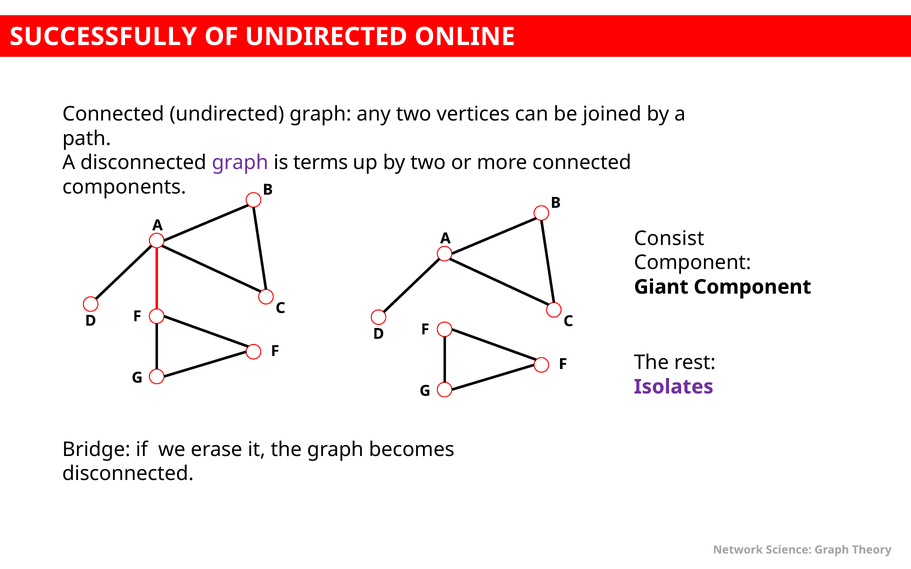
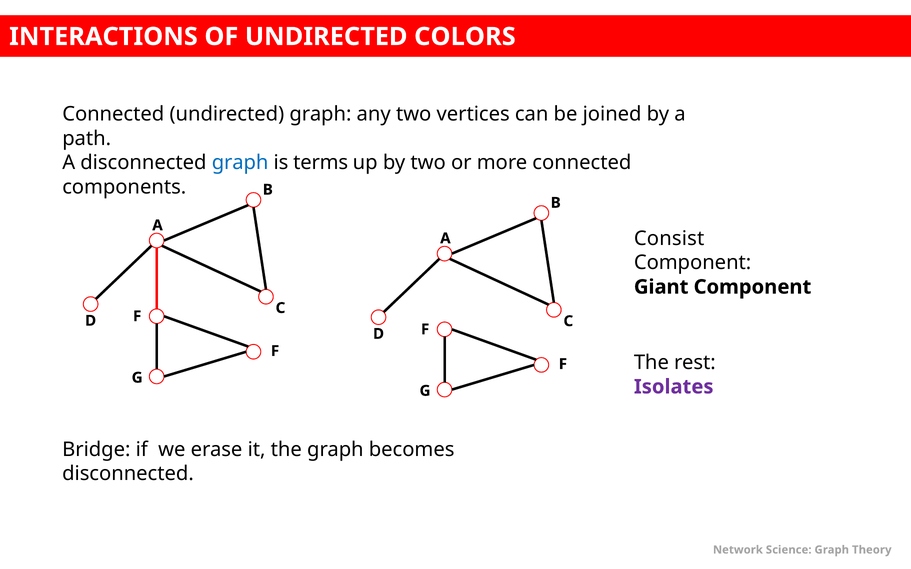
SUCCESSFULLY: SUCCESSFULLY -> INTERACTIONS
ONLINE: ONLINE -> COLORS
graph at (240, 163) colour: purple -> blue
